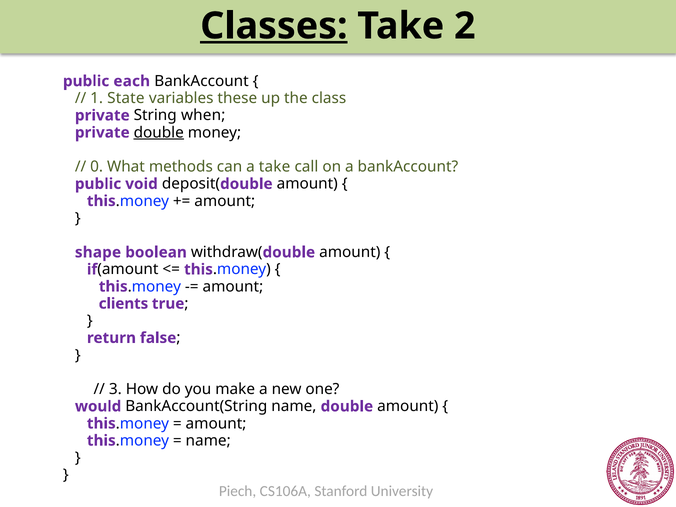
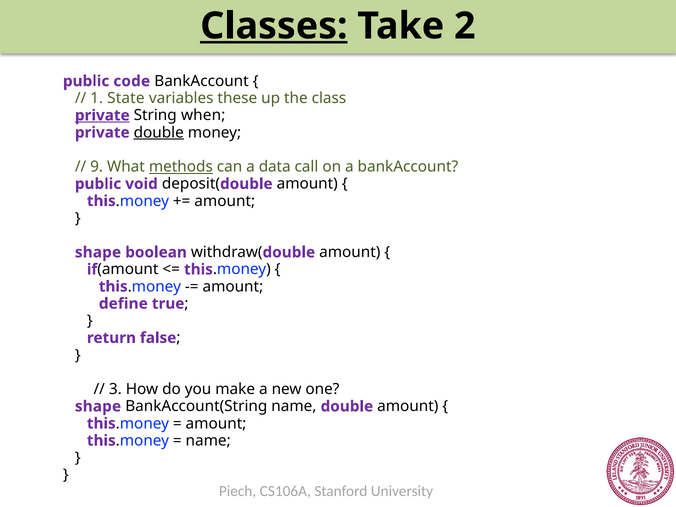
each: each -> code
private at (102, 115) underline: none -> present
0: 0 -> 9
methods underline: none -> present
a take: take -> data
clients: clients -> define
would at (98, 406): would -> shape
